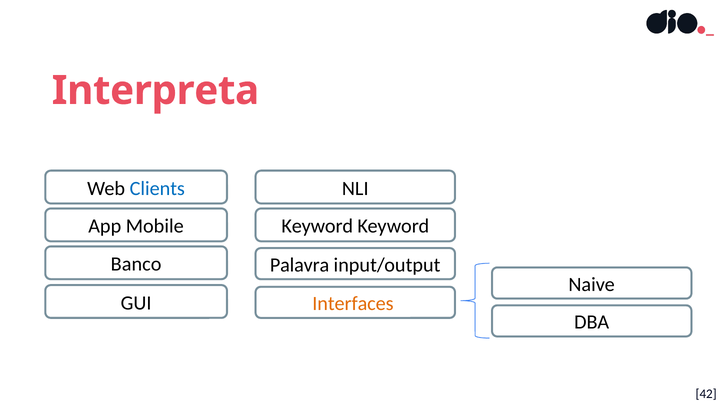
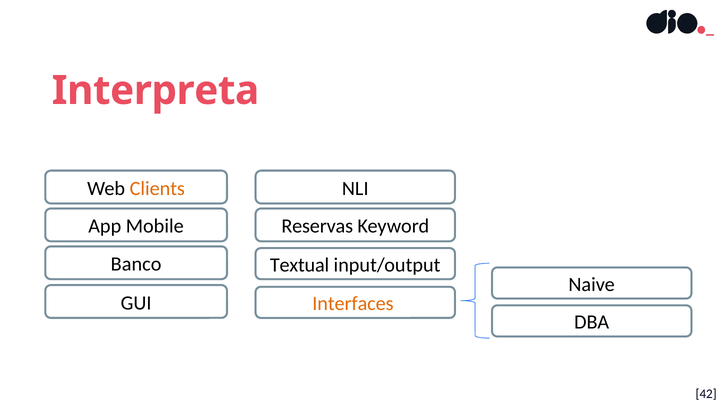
Clients colour: blue -> orange
Keyword at (317, 226): Keyword -> Reservas
Palavra: Palavra -> Textual
